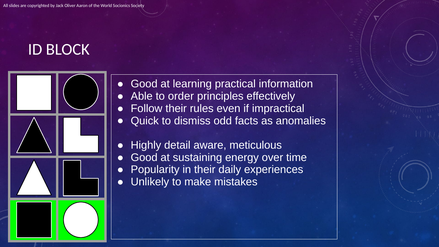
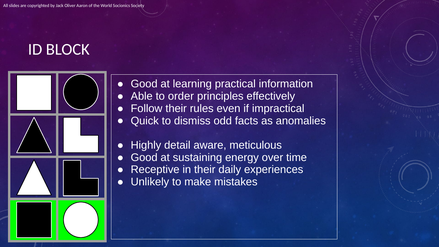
Popularity: Popularity -> Receptive
